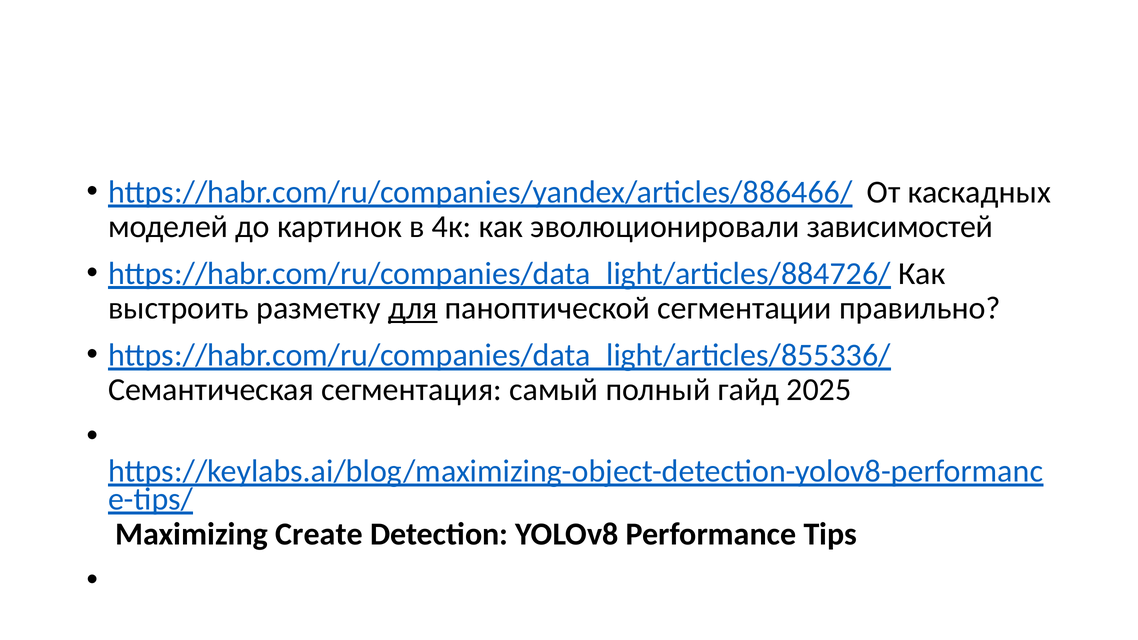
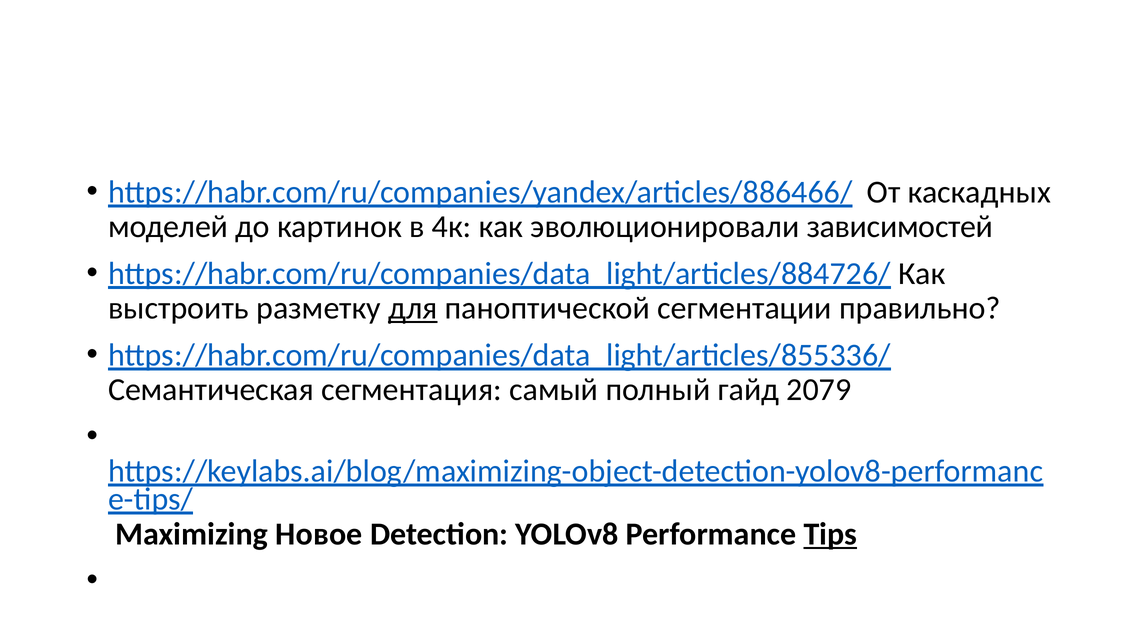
2025: 2025 -> 2079
Create: Create -> Новое
Tips underline: none -> present
